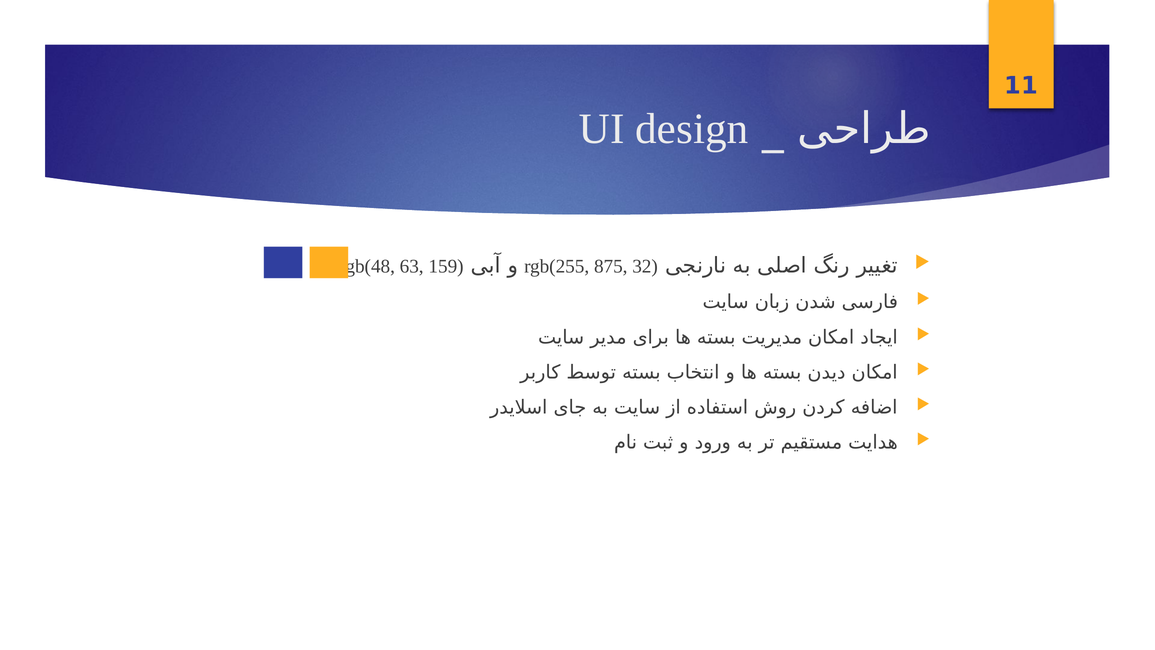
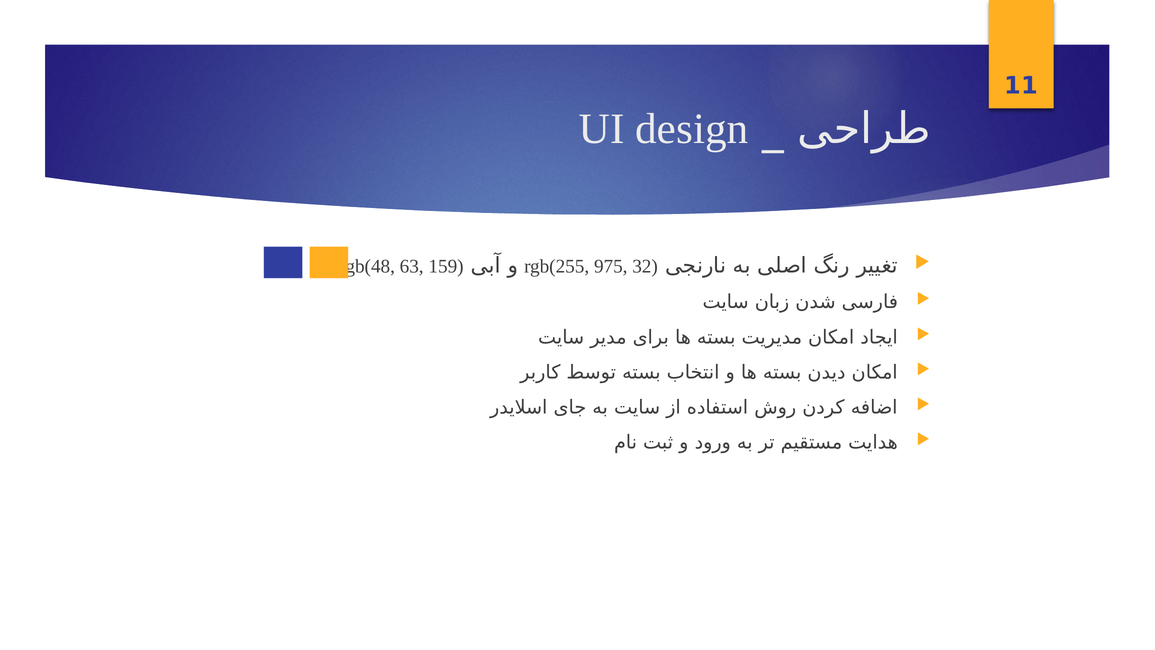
875: 875 -> 975
